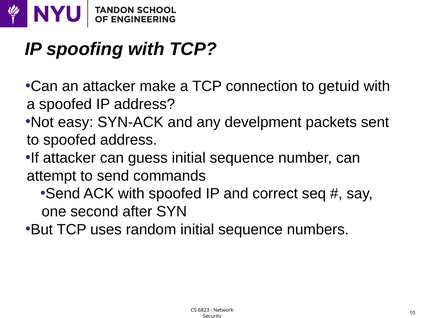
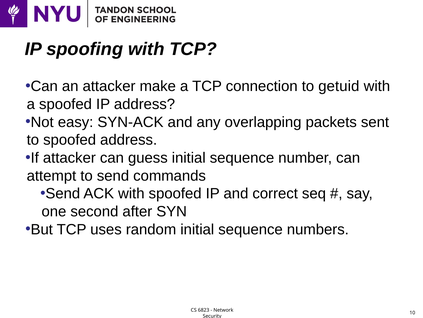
develpment: develpment -> overlapping
